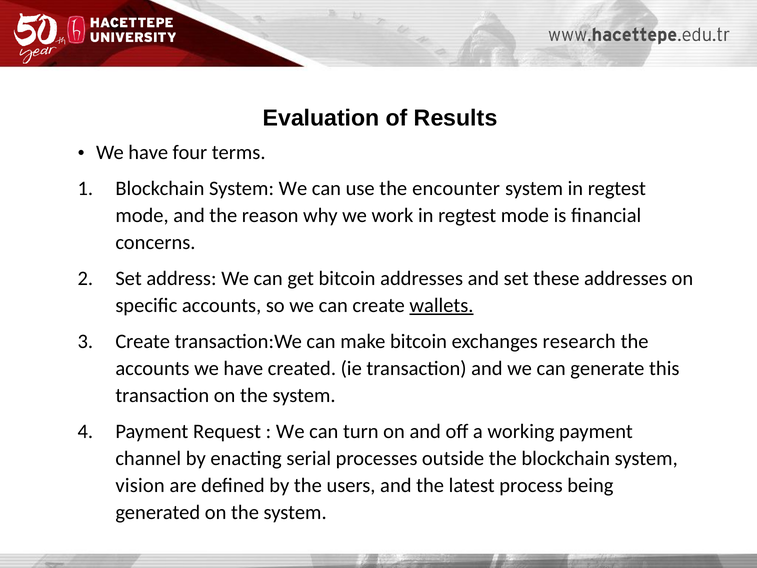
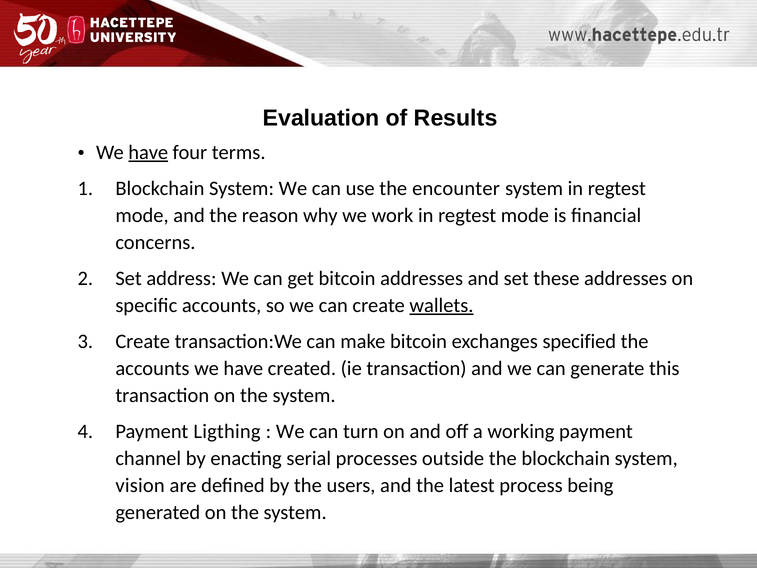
have at (148, 152) underline: none -> present
research: research -> specified
Request: Request -> Ligthing
